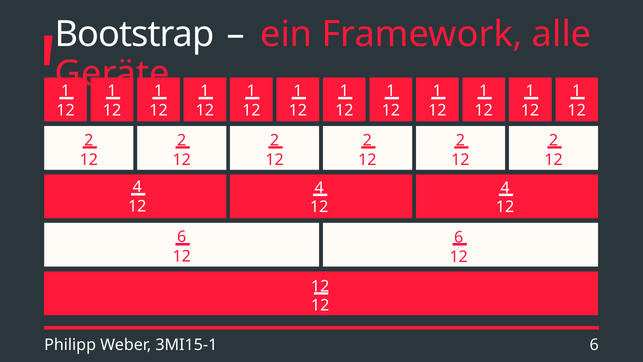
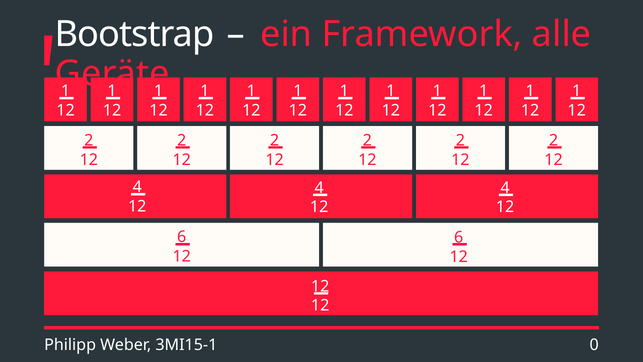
3MI15-1 6: 6 -> 0
